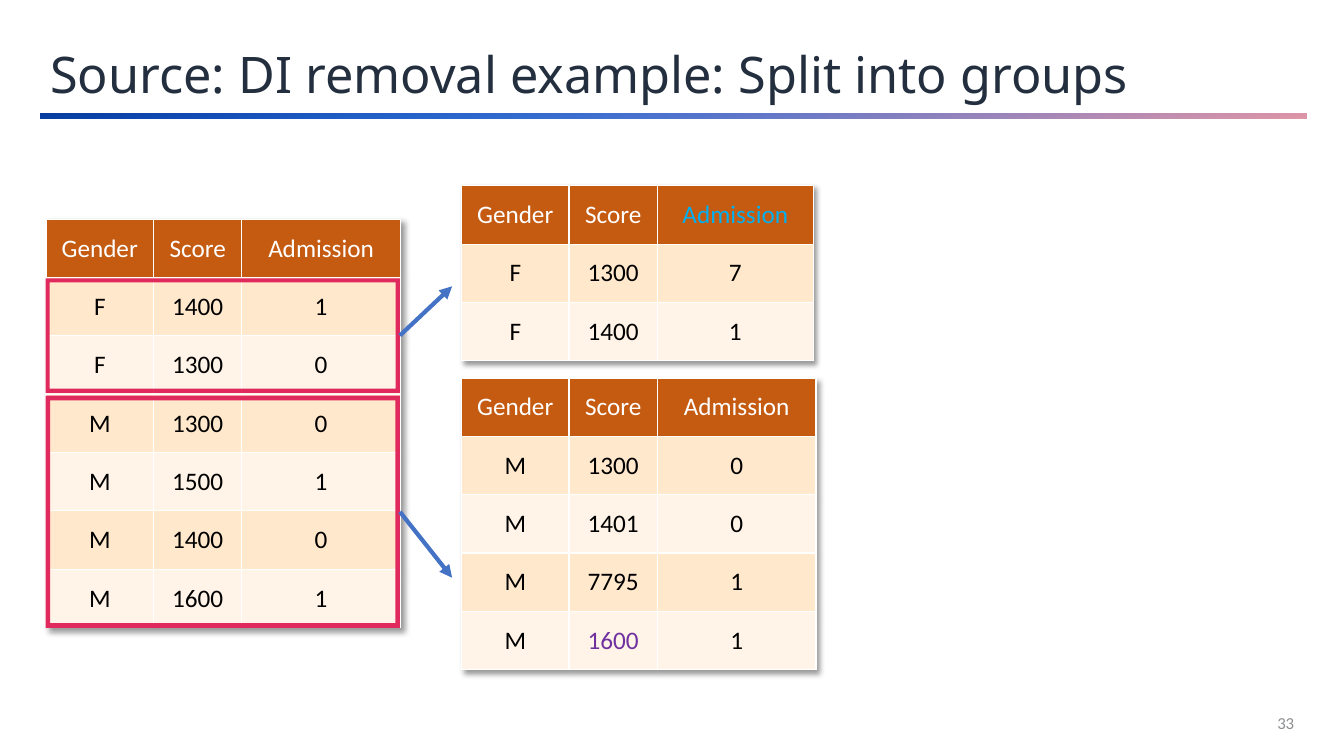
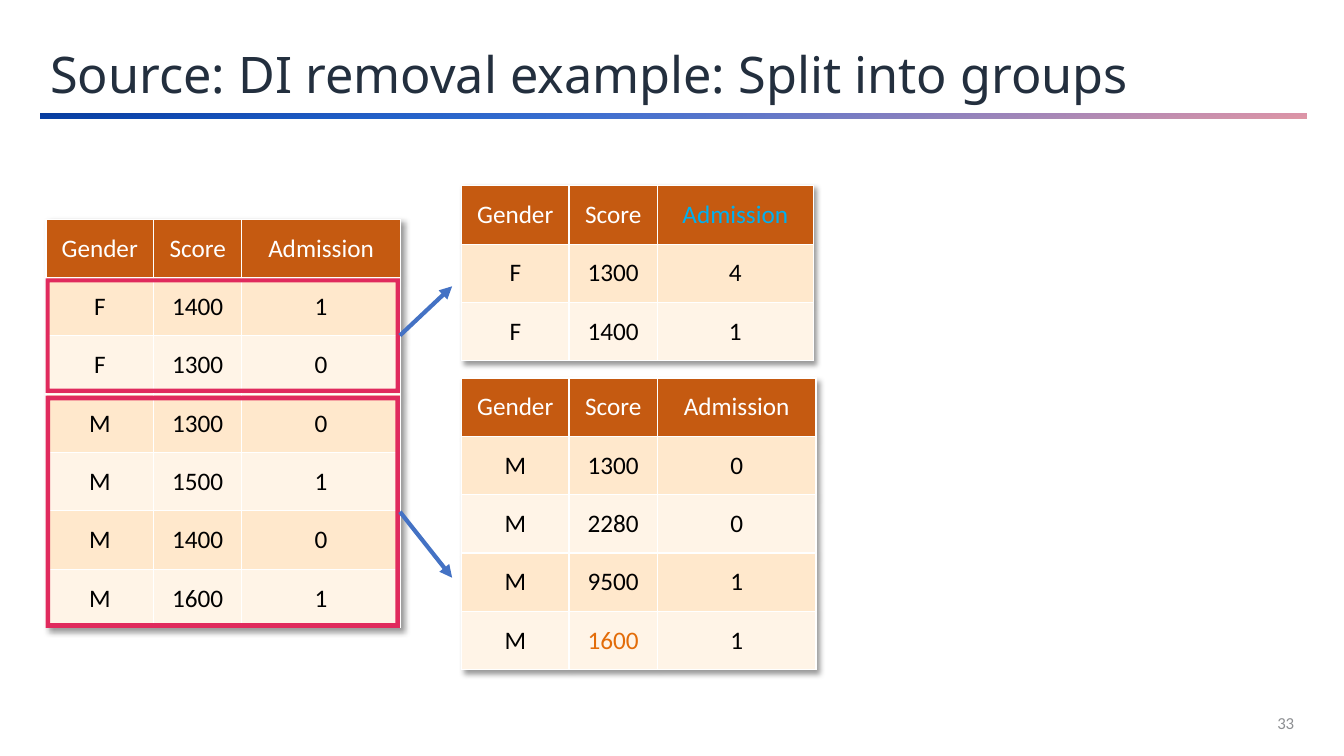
7: 7 -> 4
1401: 1401 -> 2280
7795: 7795 -> 9500
1600 at (613, 641) colour: purple -> orange
